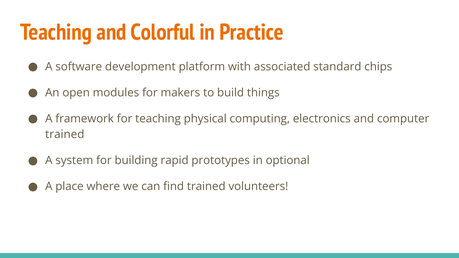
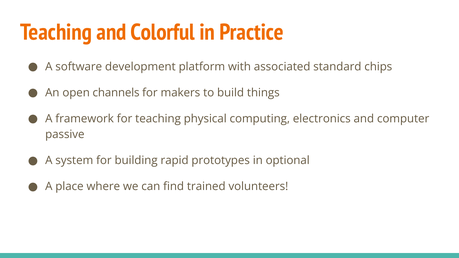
modules: modules -> channels
trained at (65, 135): trained -> passive
